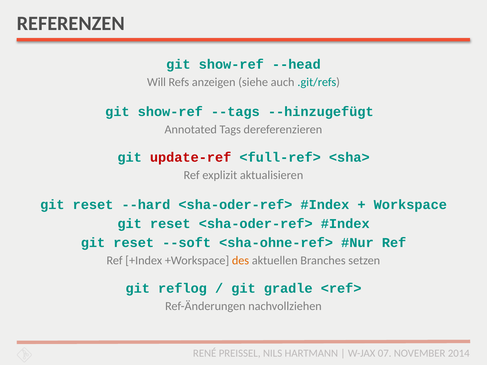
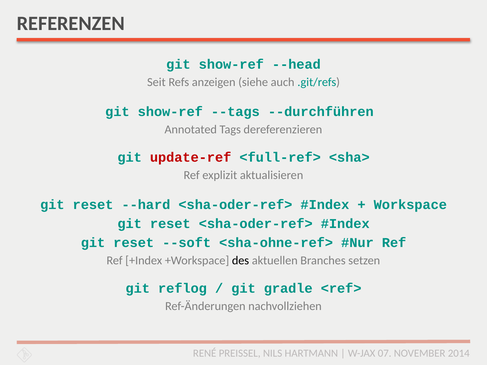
Will: Will -> Seit
--hinzugefügt: --hinzugefügt -> --durchführen
des colour: orange -> black
